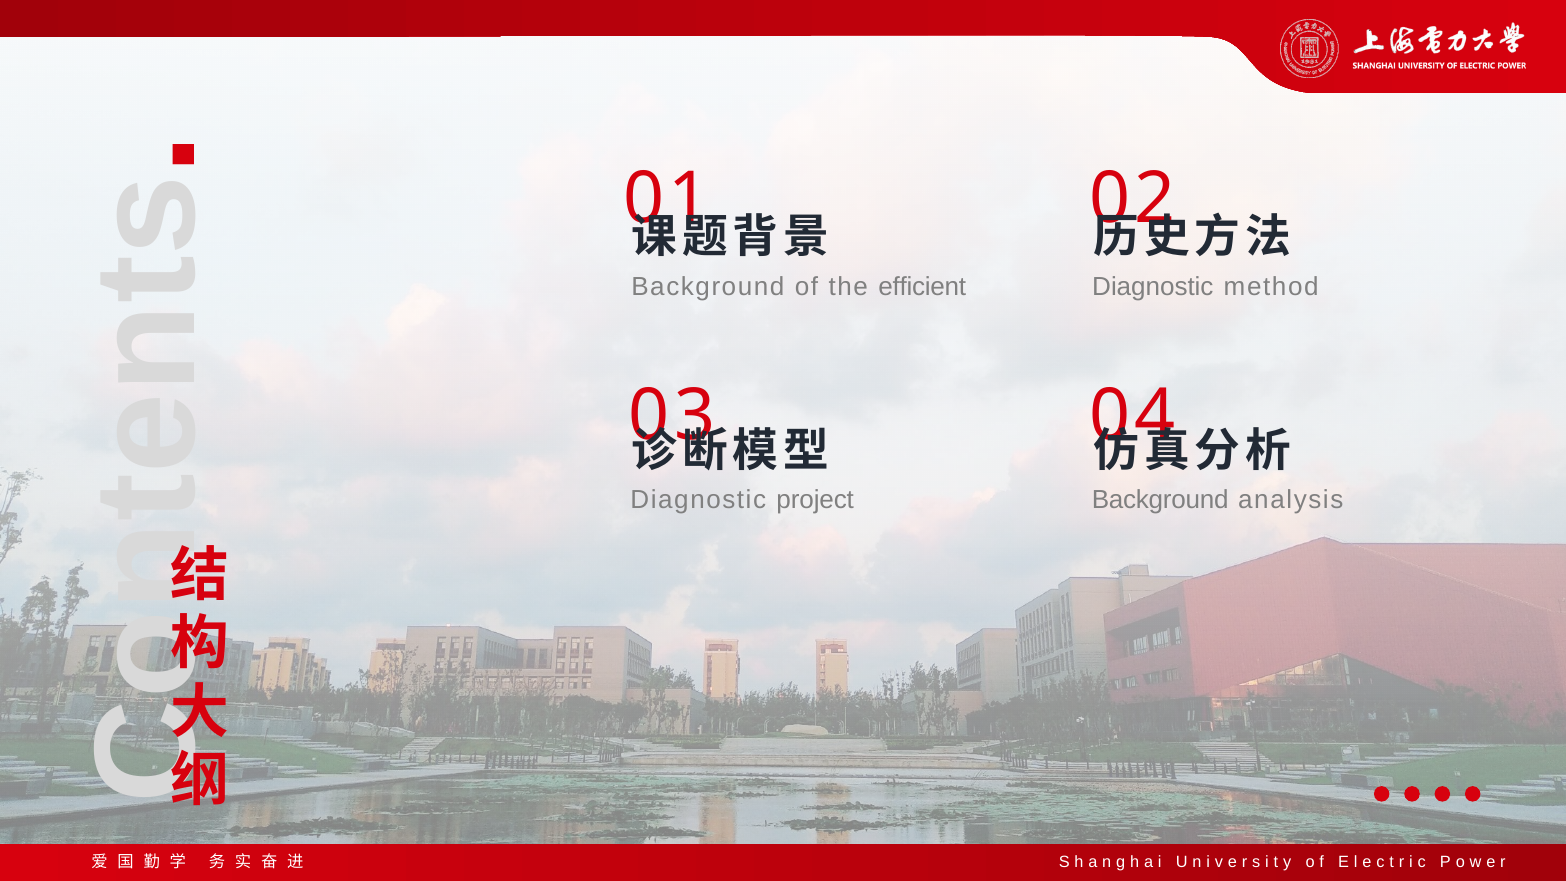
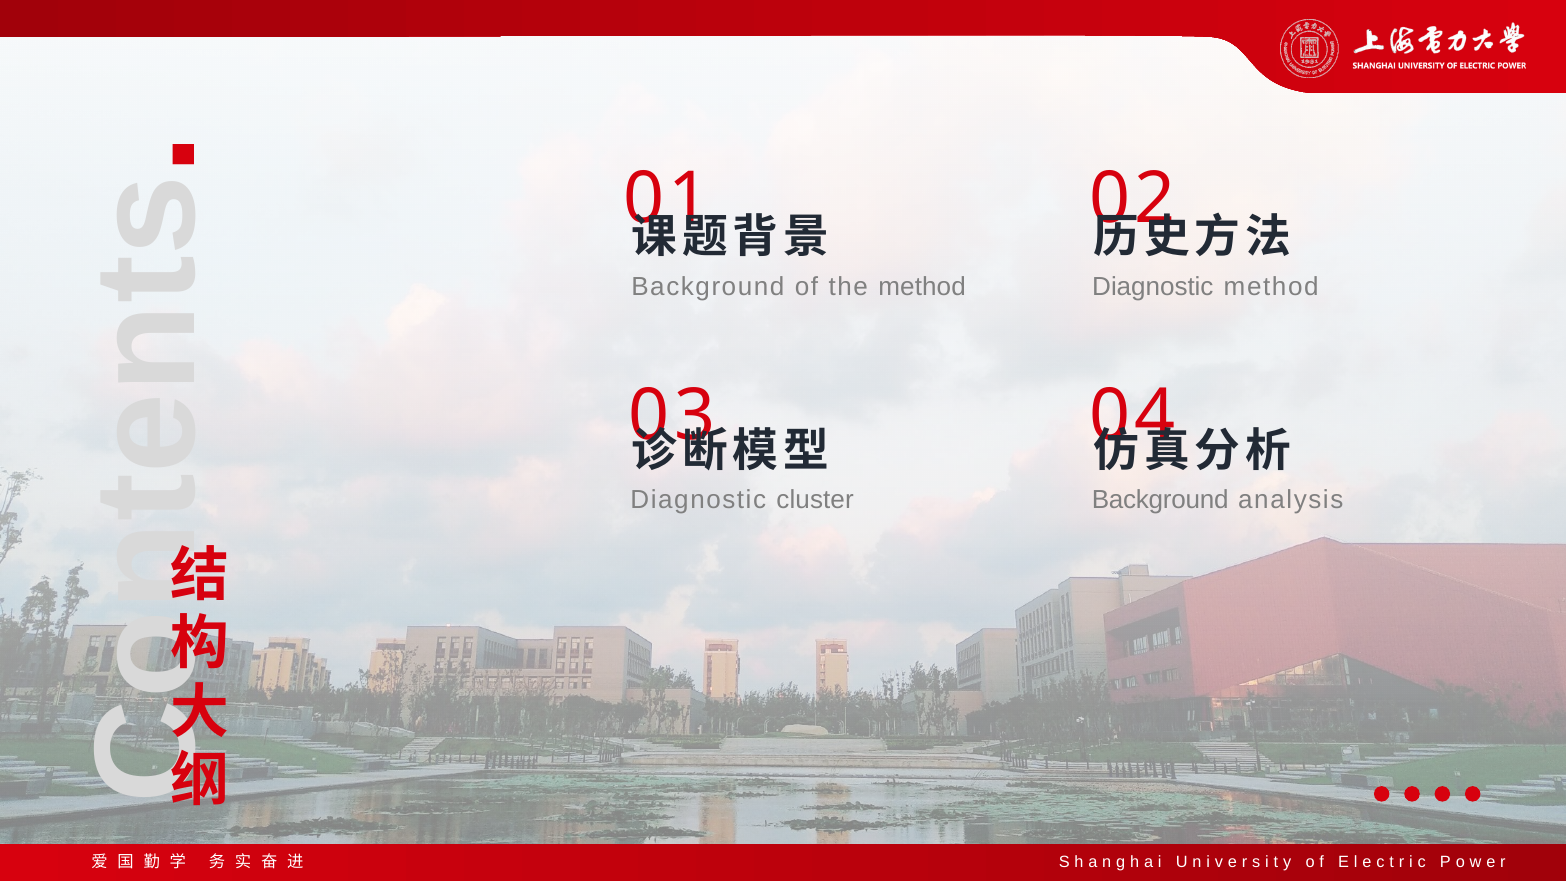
the efficient: efficient -> method
project: project -> cluster
